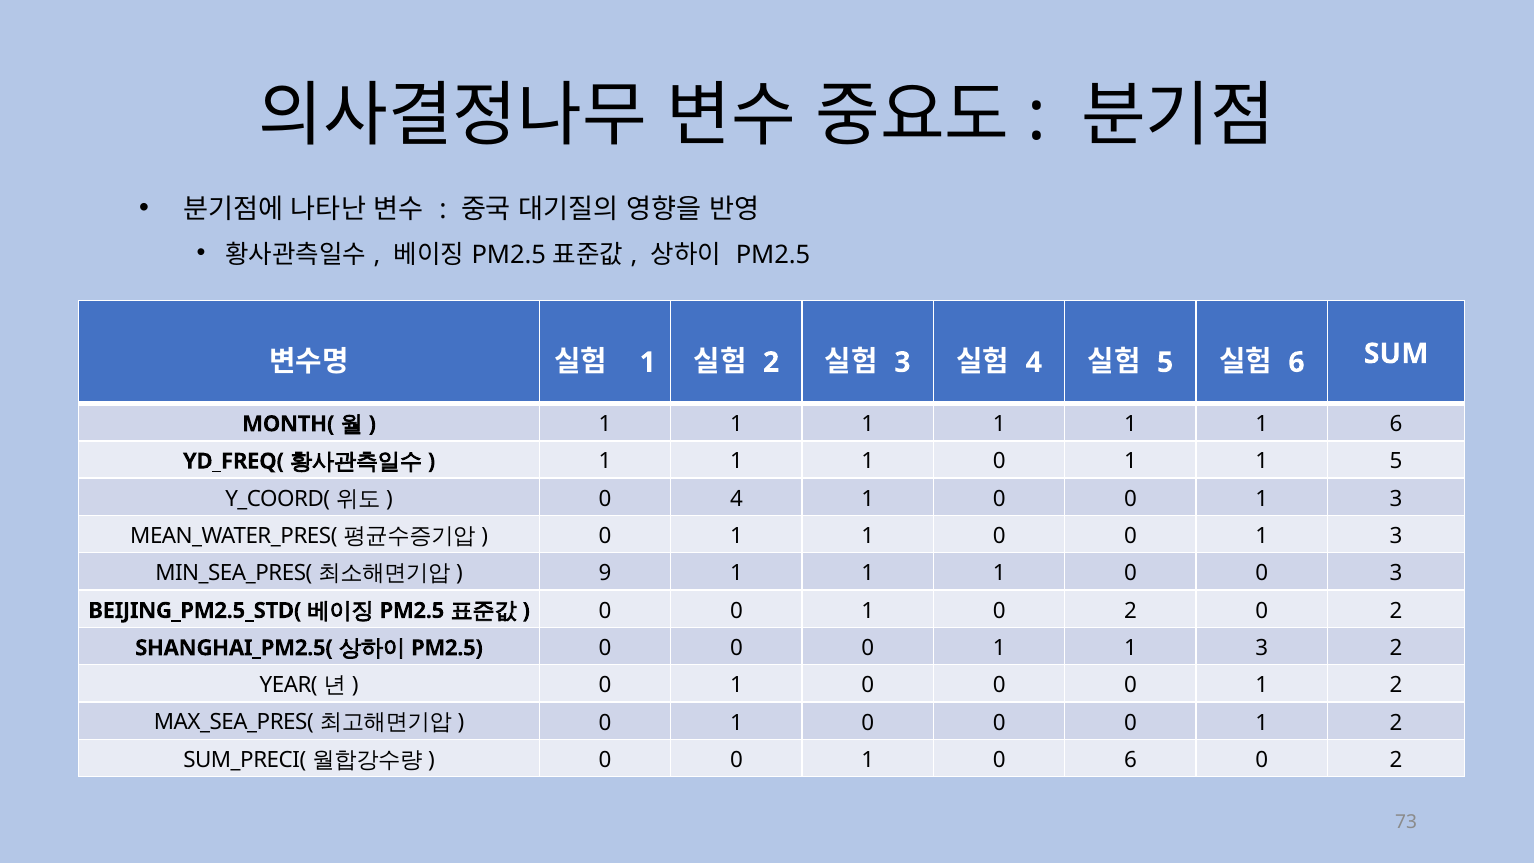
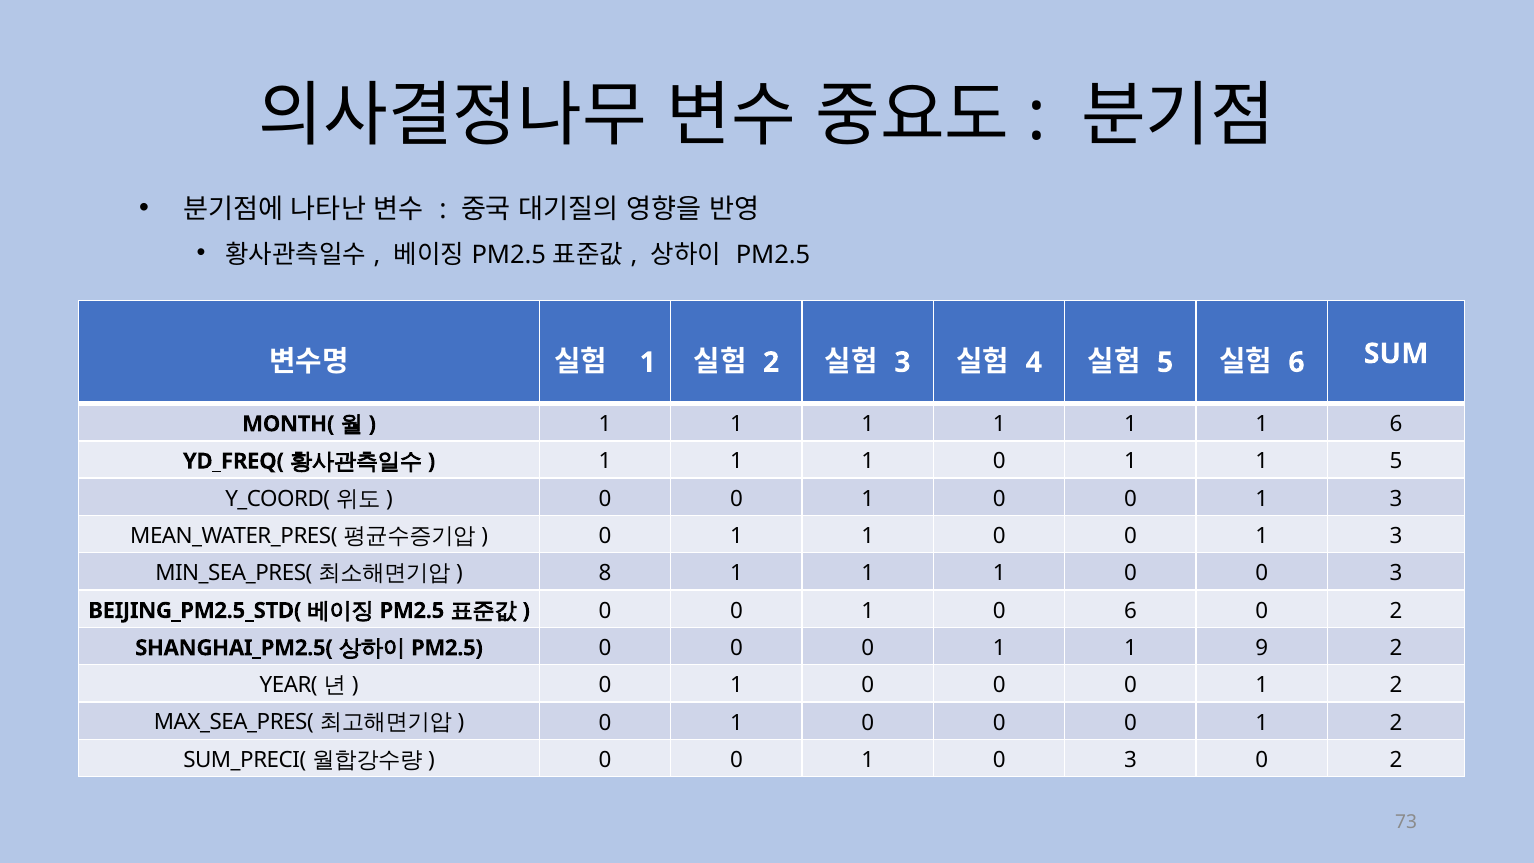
4 at (736, 499): 4 -> 0
9: 9 -> 8
1 0 2: 2 -> 6
1 1 3: 3 -> 9
1 0 6: 6 -> 3
